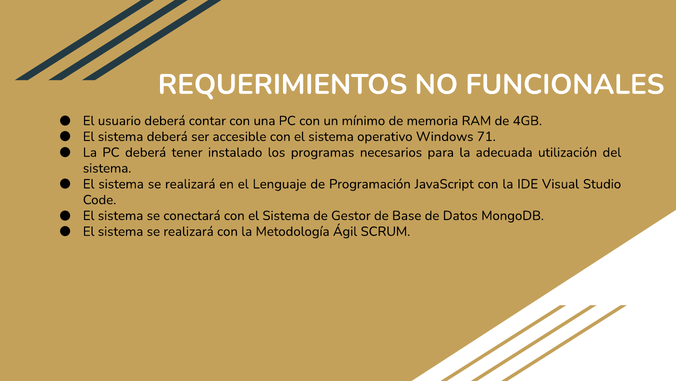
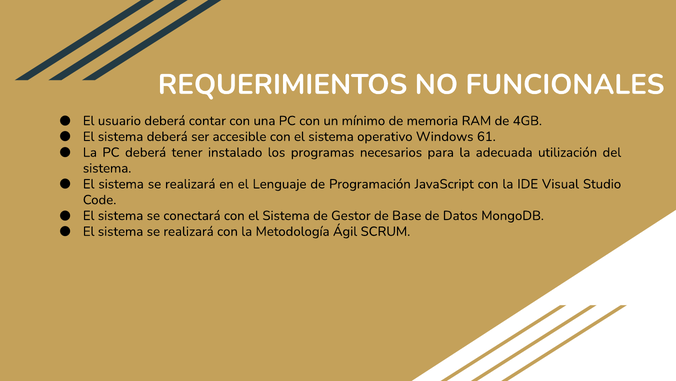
71: 71 -> 61
